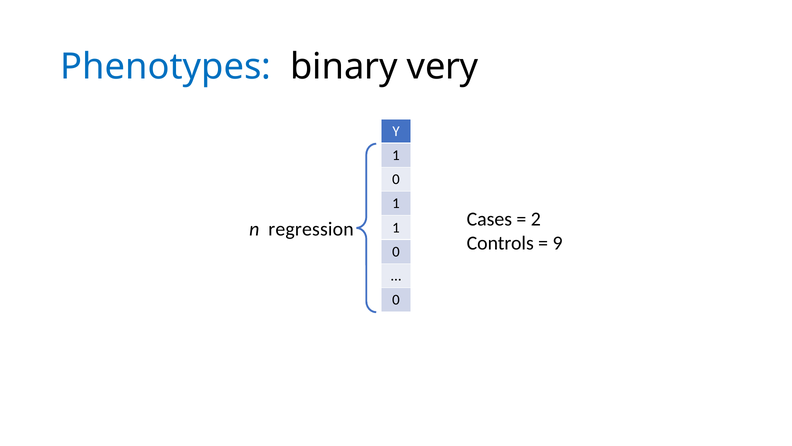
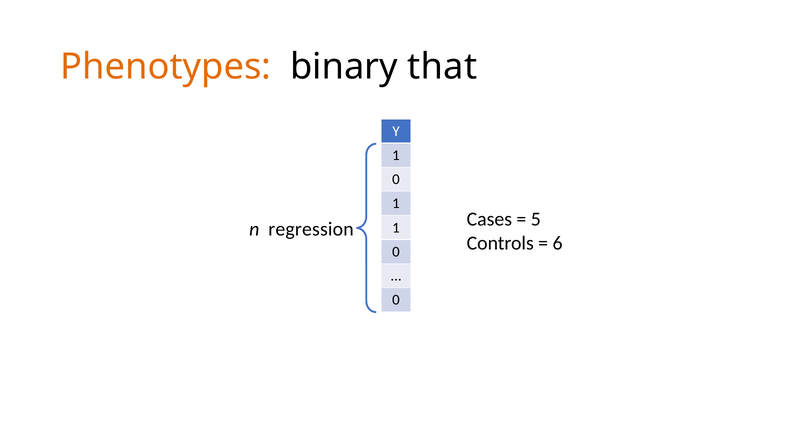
Phenotypes colour: blue -> orange
very: very -> that
2: 2 -> 5
9: 9 -> 6
